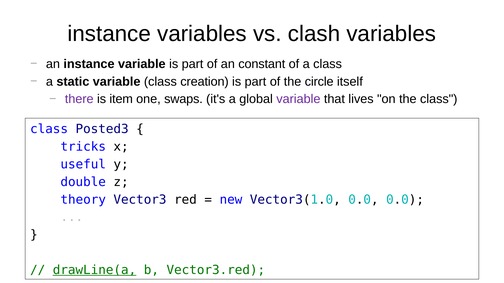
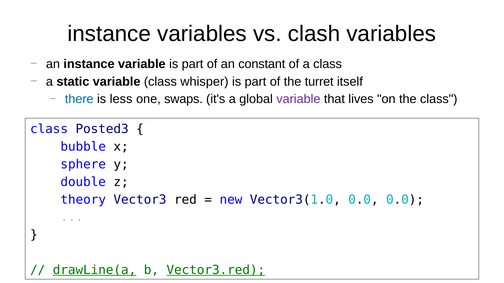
creation: creation -> whisper
circle: circle -> turret
there colour: purple -> blue
item: item -> less
tricks: tricks -> bubble
useful: useful -> sphere
Vector3.red underline: none -> present
